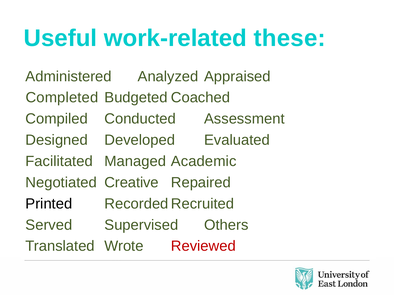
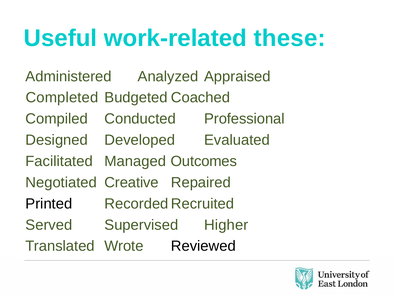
Assessment: Assessment -> Professional
Academic: Academic -> Outcomes
Others: Others -> Higher
Reviewed colour: red -> black
